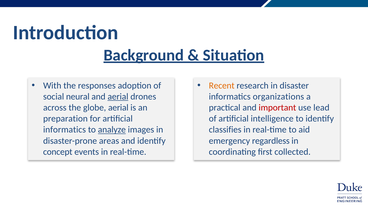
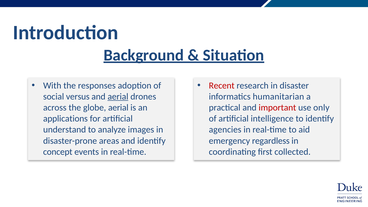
Recent colour: orange -> red
neural: neural -> versus
organizations: organizations -> humanitarian
lead: lead -> only
preparation: preparation -> applications
informatics at (65, 130): informatics -> understand
analyze underline: present -> none
classifies: classifies -> agencies
